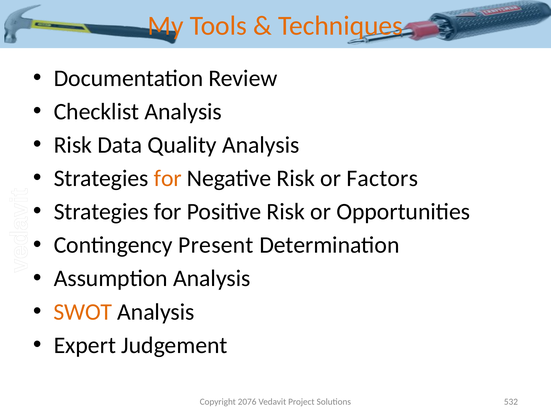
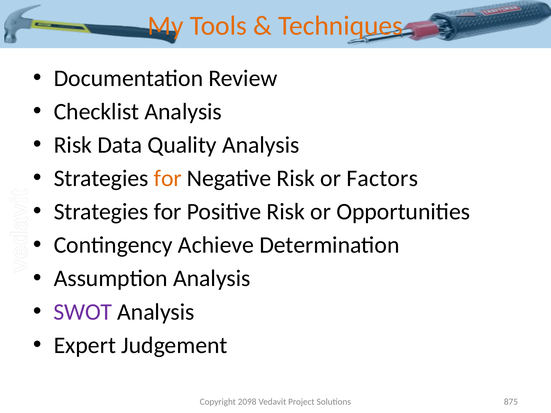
Present: Present -> Achieve
SWOT colour: orange -> purple
2076: 2076 -> 2098
532: 532 -> 875
